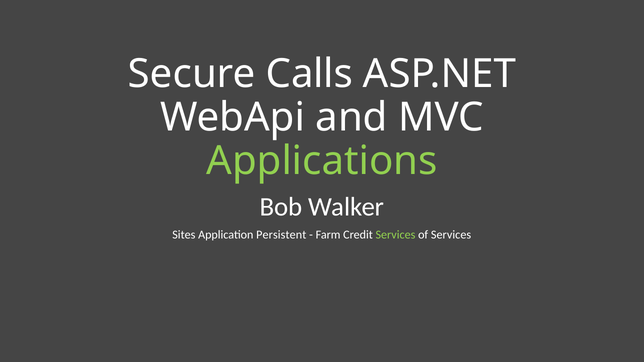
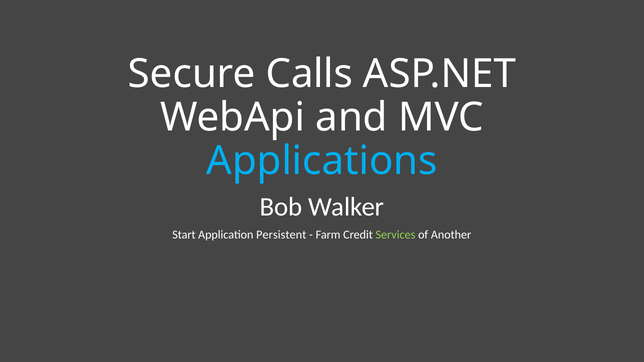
Applications colour: light green -> light blue
Sites: Sites -> Start
of Services: Services -> Another
